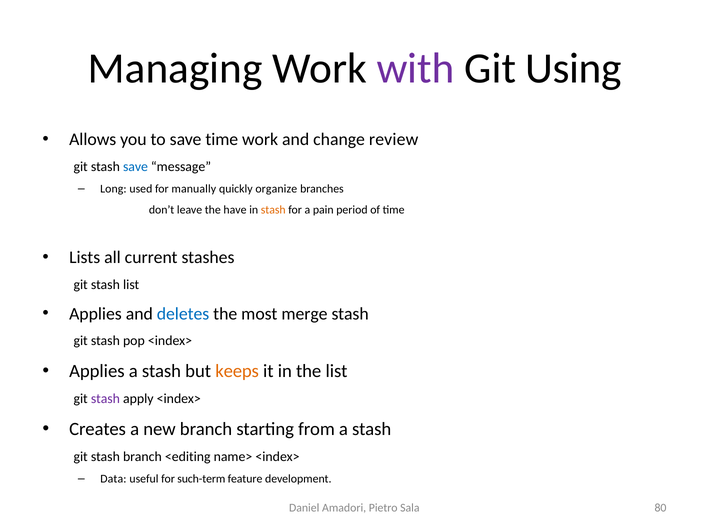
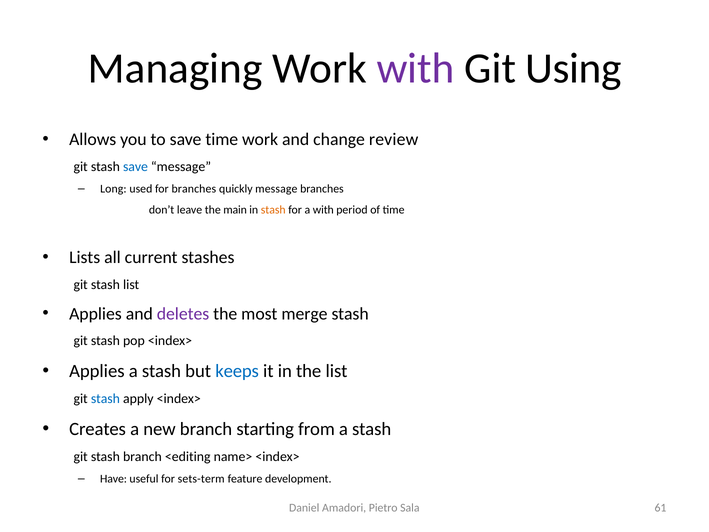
for manually: manually -> branches
quickly organize: organize -> message
have: have -> main
a pain: pain -> with
deletes colour: blue -> purple
keeps colour: orange -> blue
stash at (105, 398) colour: purple -> blue
Data: Data -> Have
such-term: such-term -> sets-term
80: 80 -> 61
